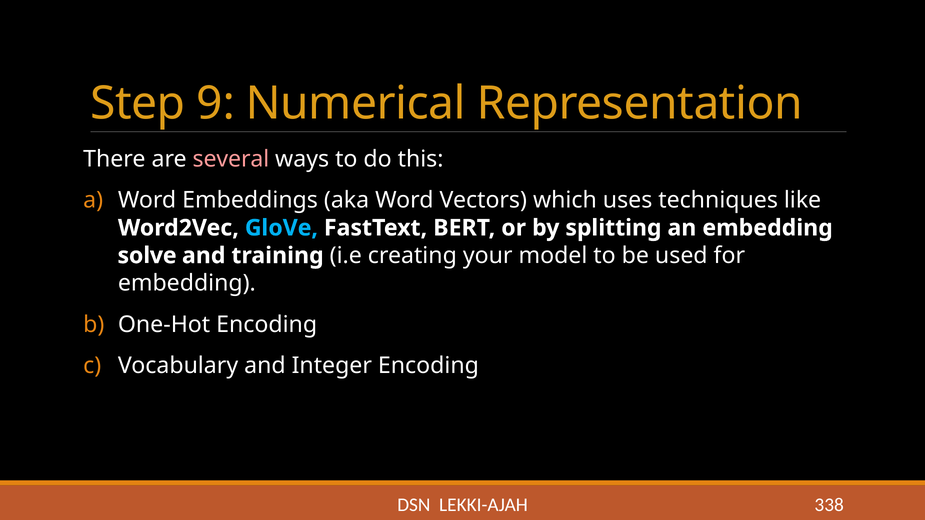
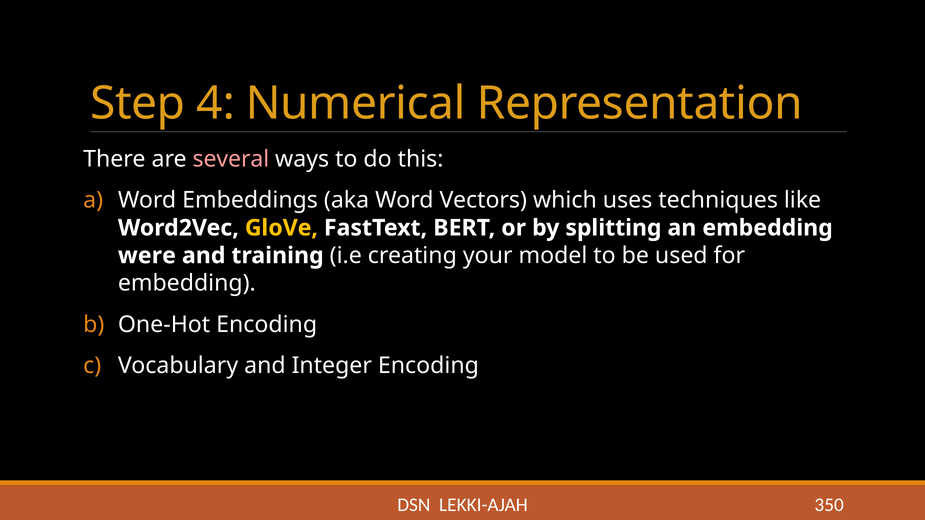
9: 9 -> 4
GloVe colour: light blue -> yellow
solve: solve -> were
338: 338 -> 350
